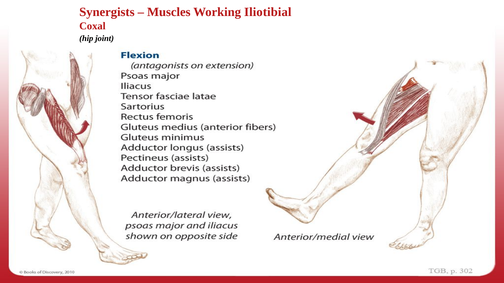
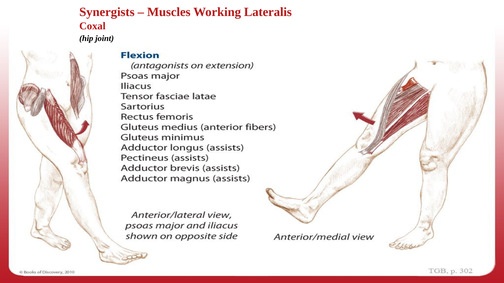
Iliotibial: Iliotibial -> Lateralis
